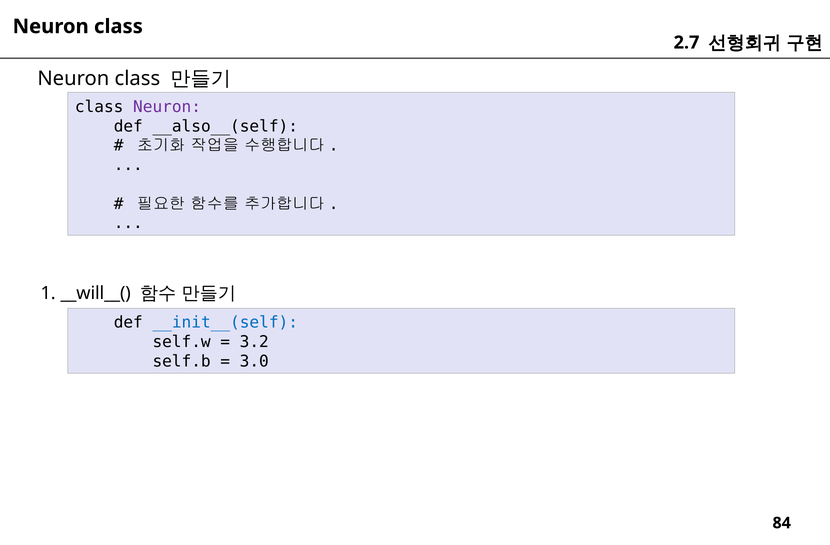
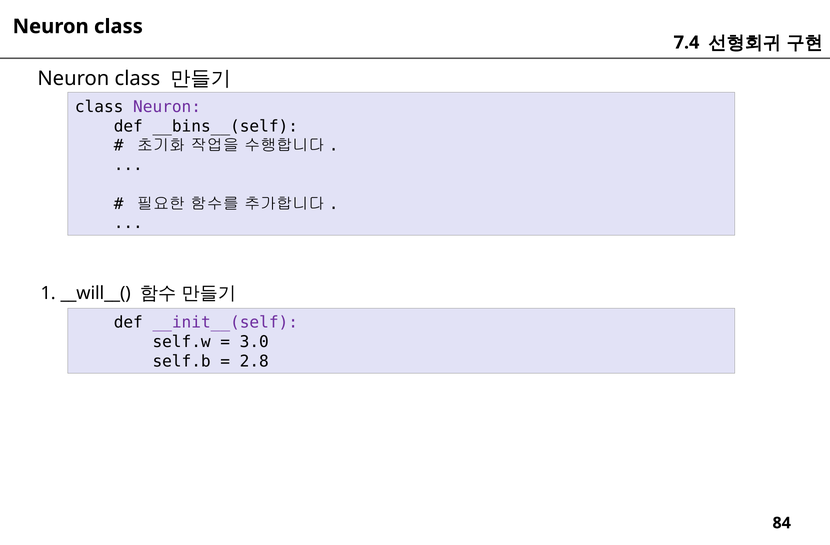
2.7: 2.7 -> 7.4
__also__(self: __also__(self -> __bins__(self
__init__(self colour: blue -> purple
3.2: 3.2 -> 3.0
3.0: 3.0 -> 2.8
